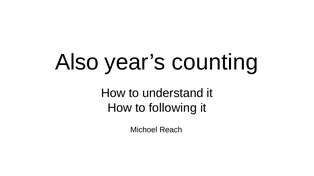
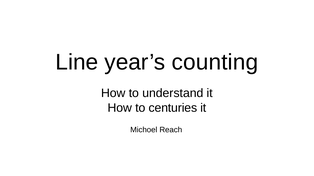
Also: Also -> Line
following: following -> centuries
